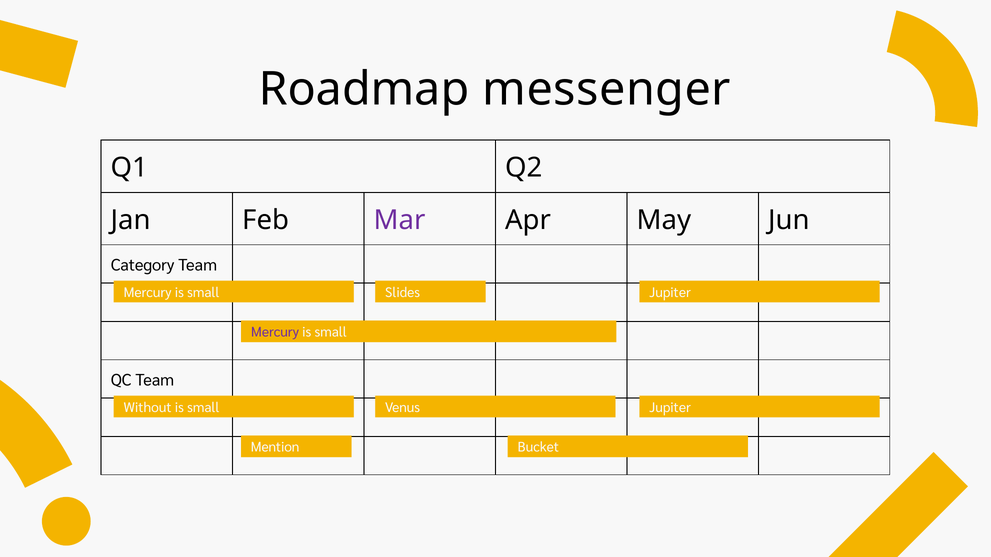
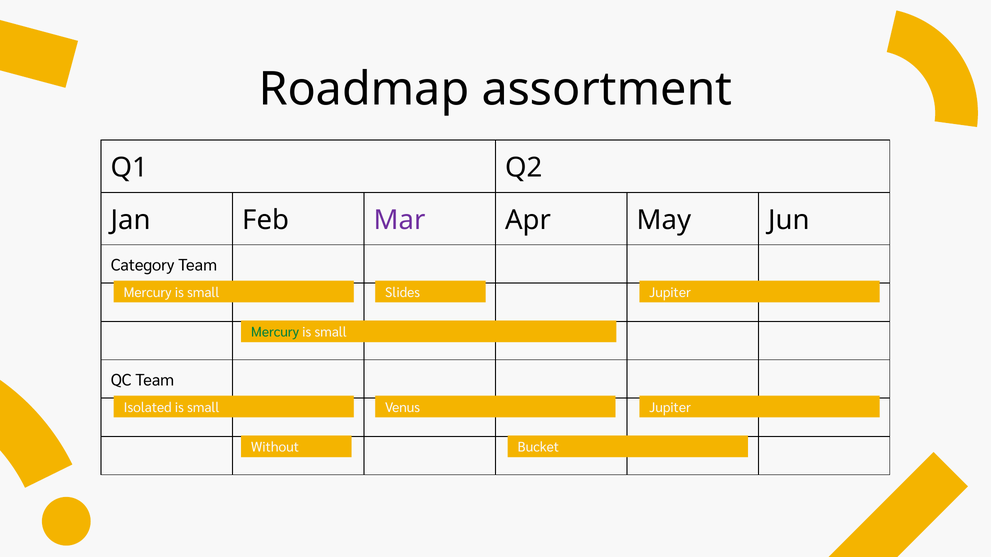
messenger: messenger -> assortment
Mercury at (275, 333) colour: purple -> green
Without: Without -> Isolated
Mention: Mention -> Without
